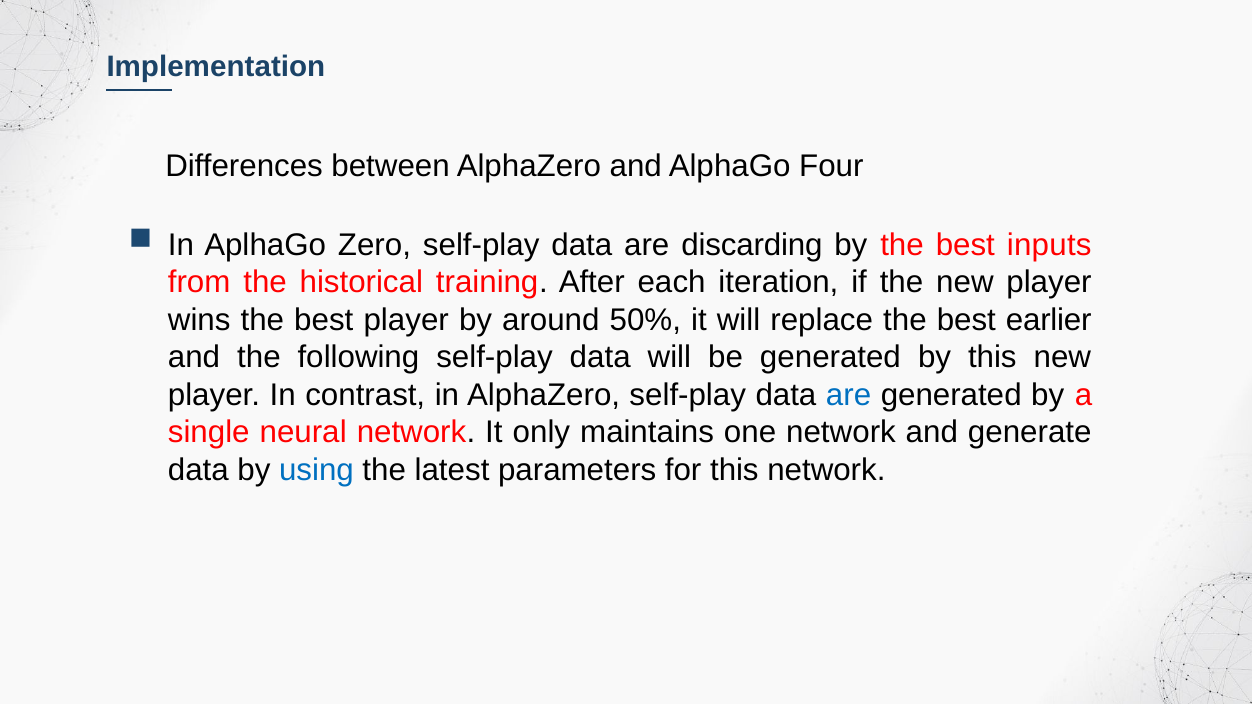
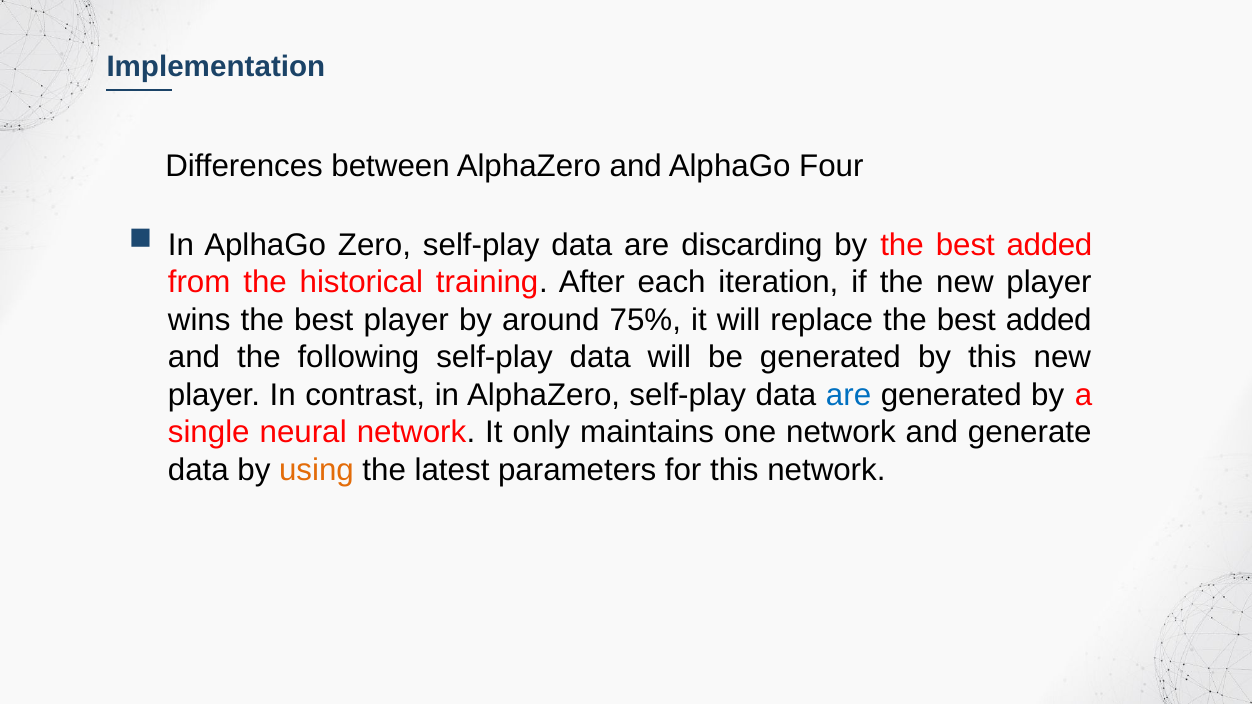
by the best inputs: inputs -> added
50%: 50% -> 75%
replace the best earlier: earlier -> added
using colour: blue -> orange
